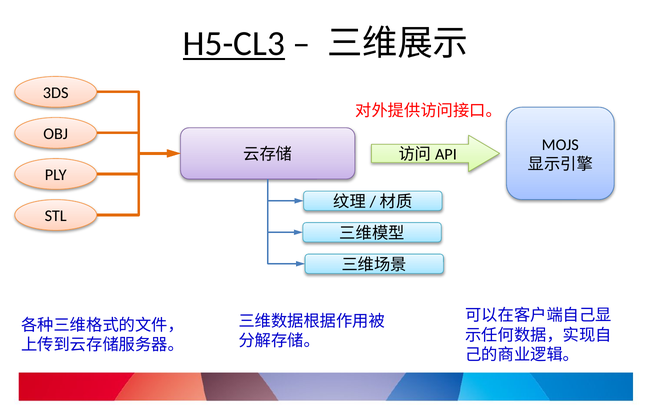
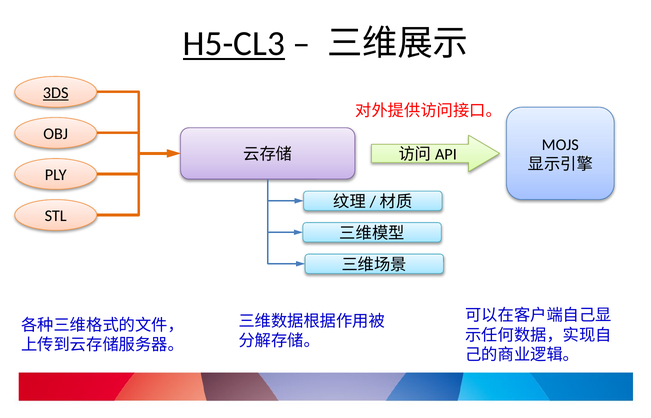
3DS underline: none -> present
